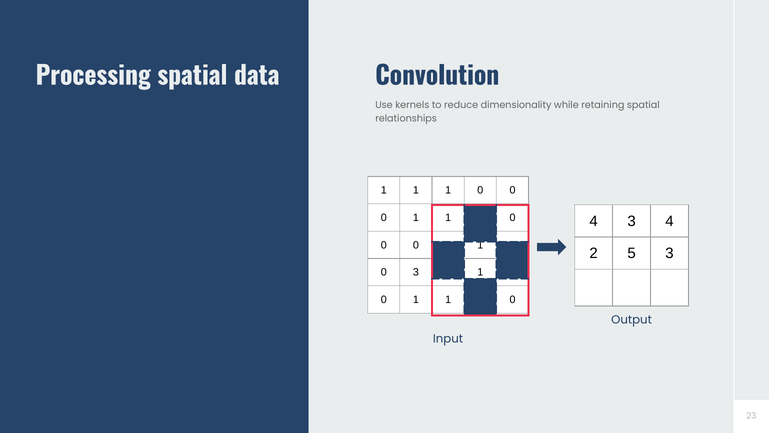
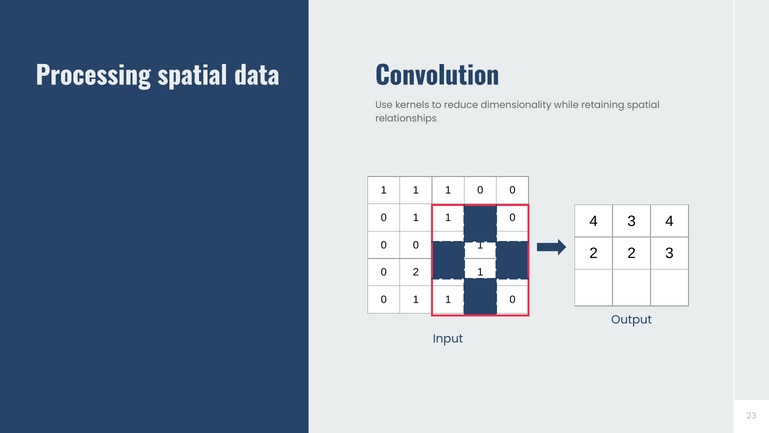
2 5: 5 -> 2
0 3: 3 -> 2
